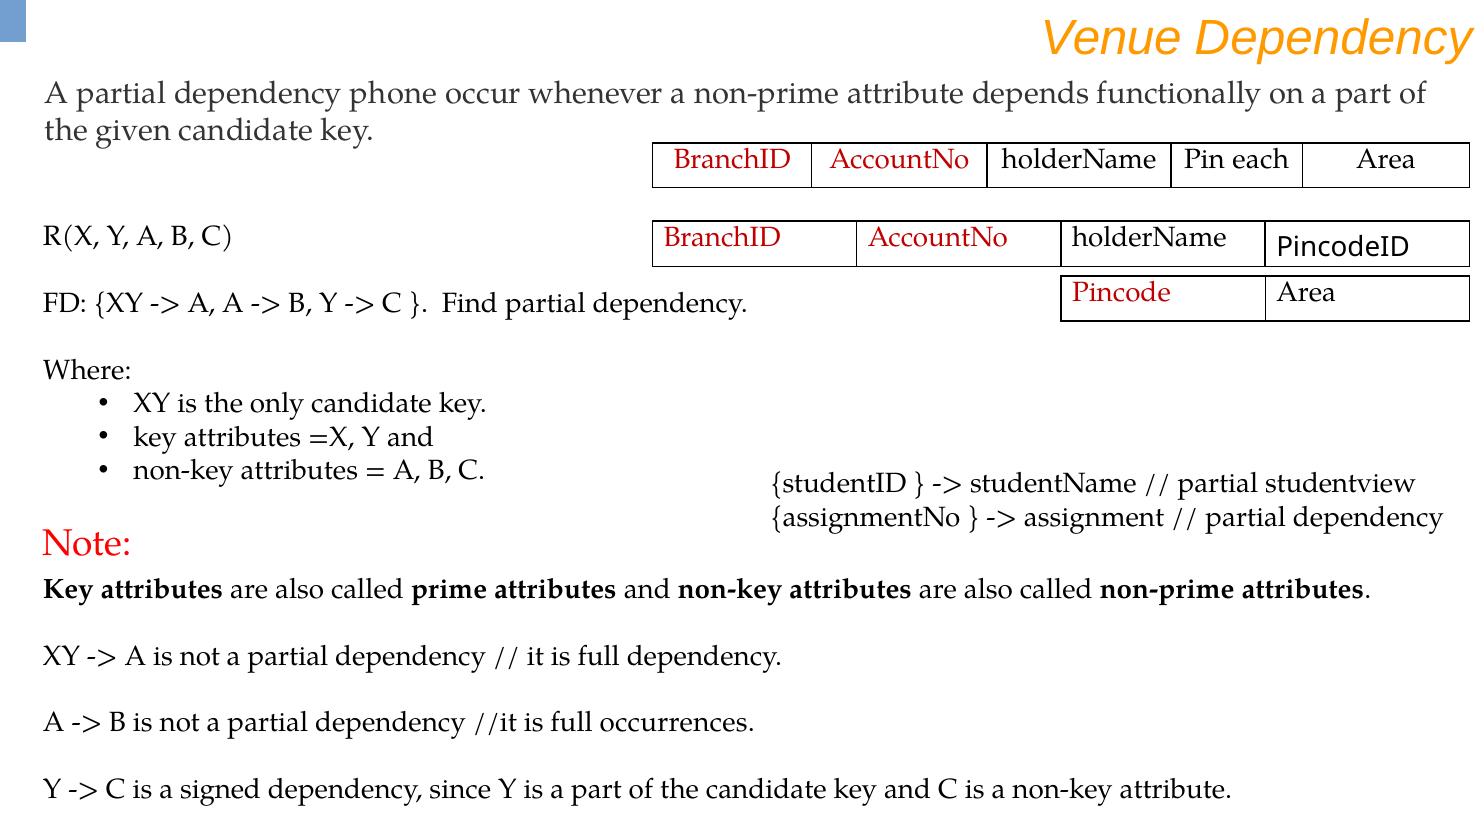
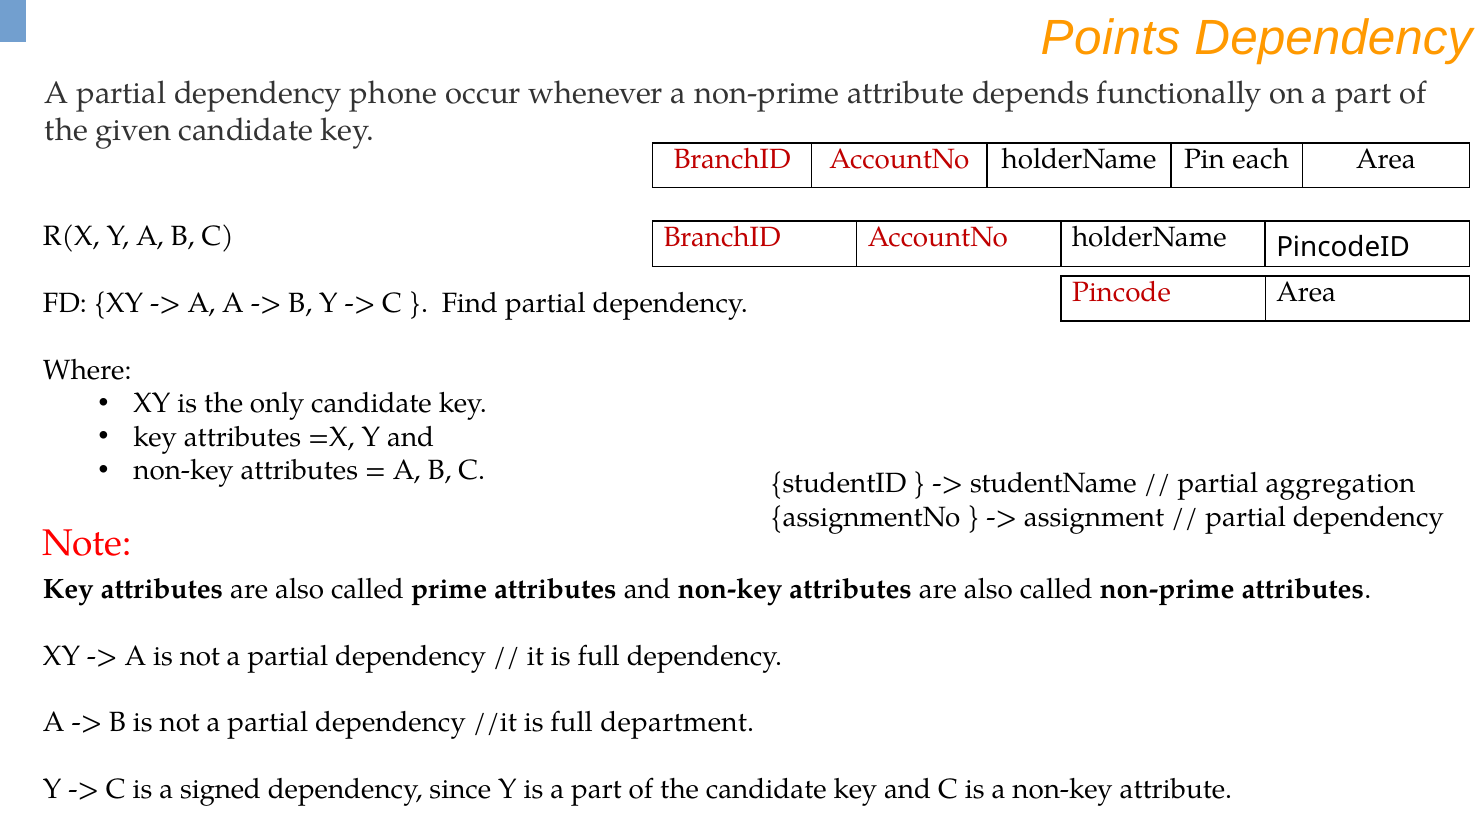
Venue: Venue -> Points
studentview: studentview -> aggregation
occurrences: occurrences -> department
